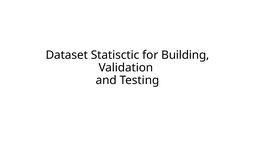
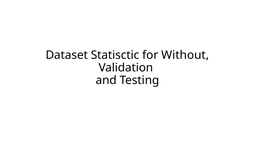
Building: Building -> Without
